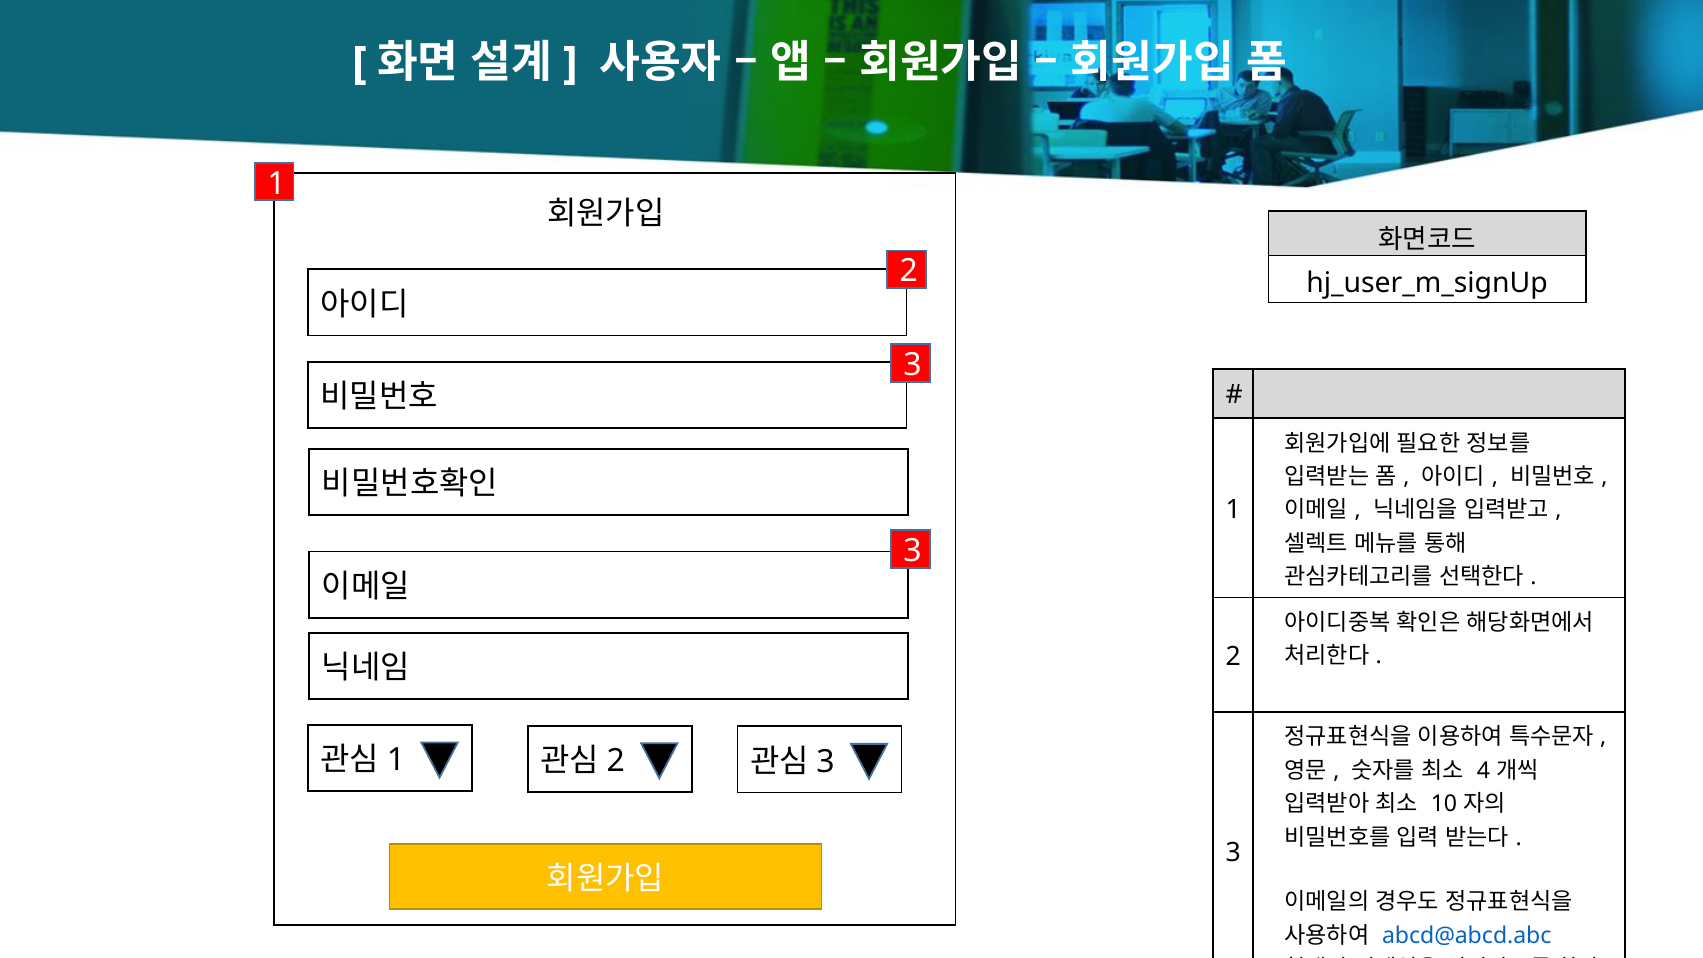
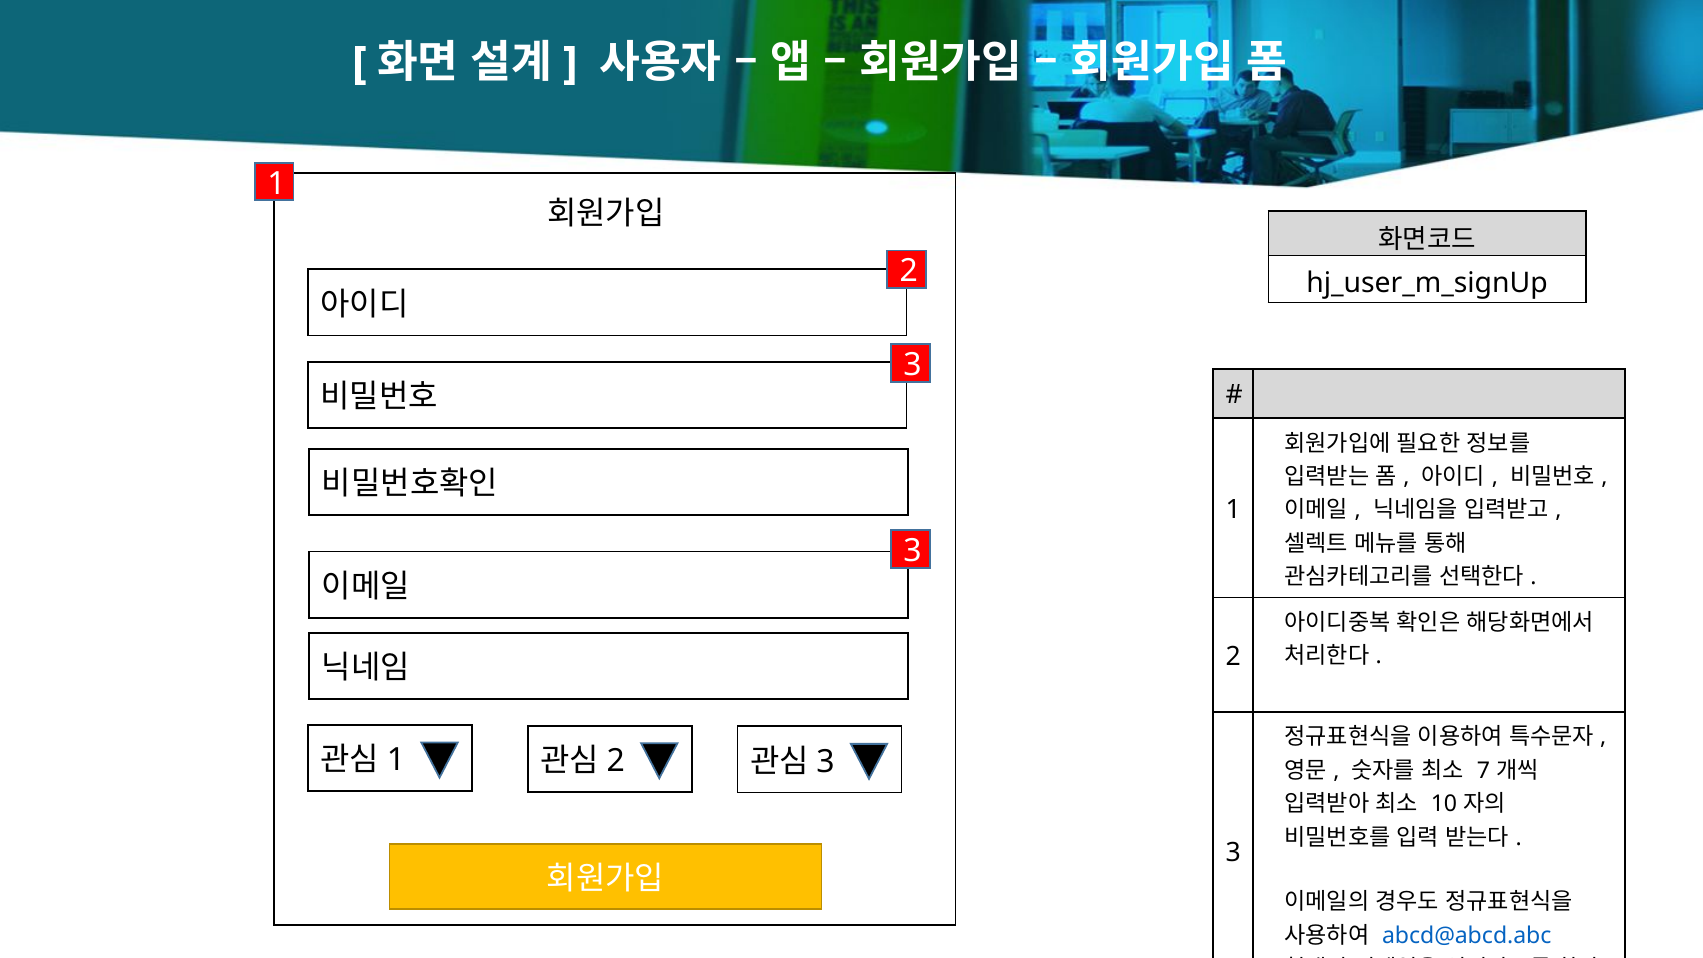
4: 4 -> 7
